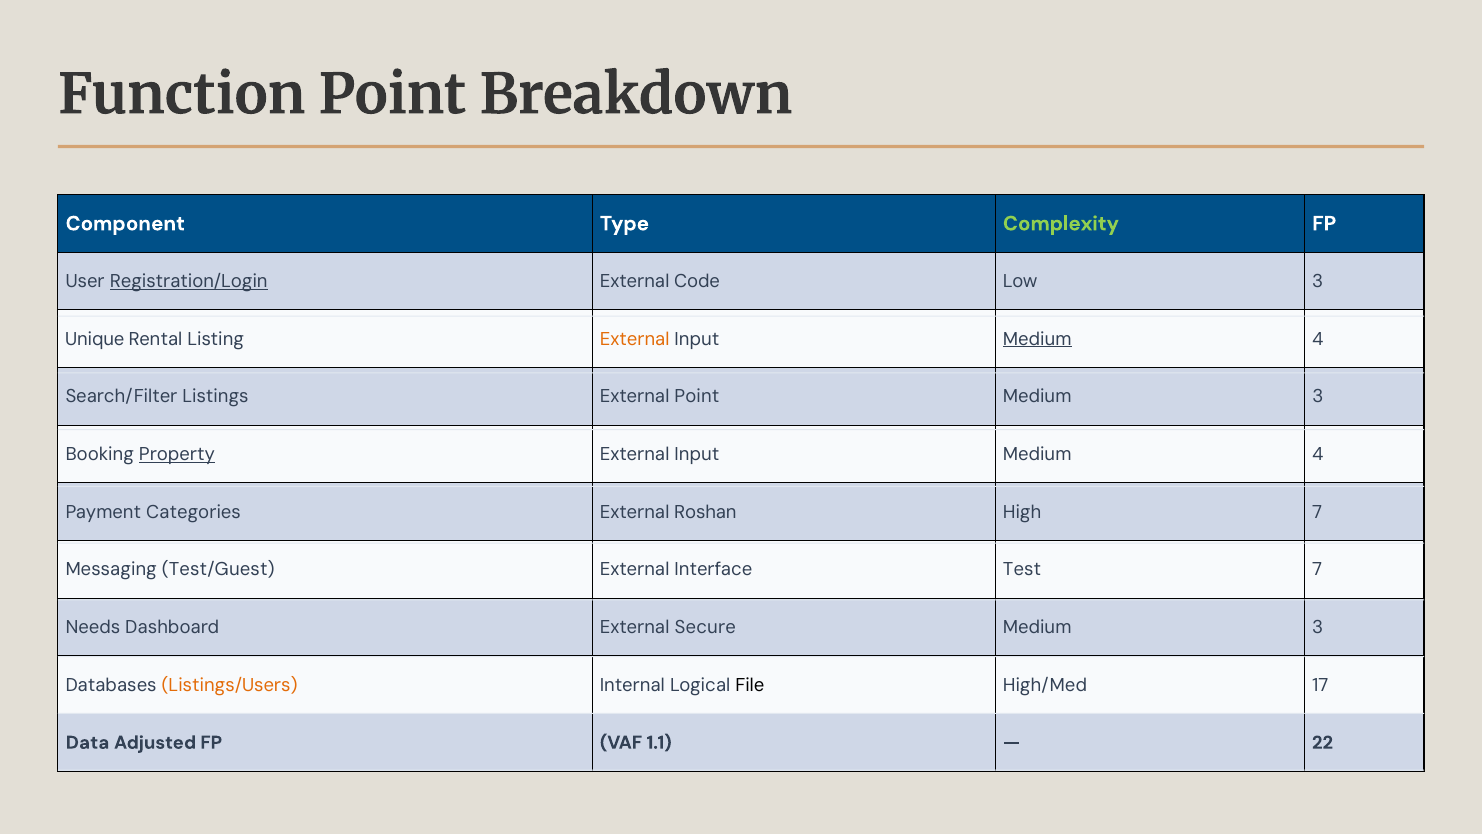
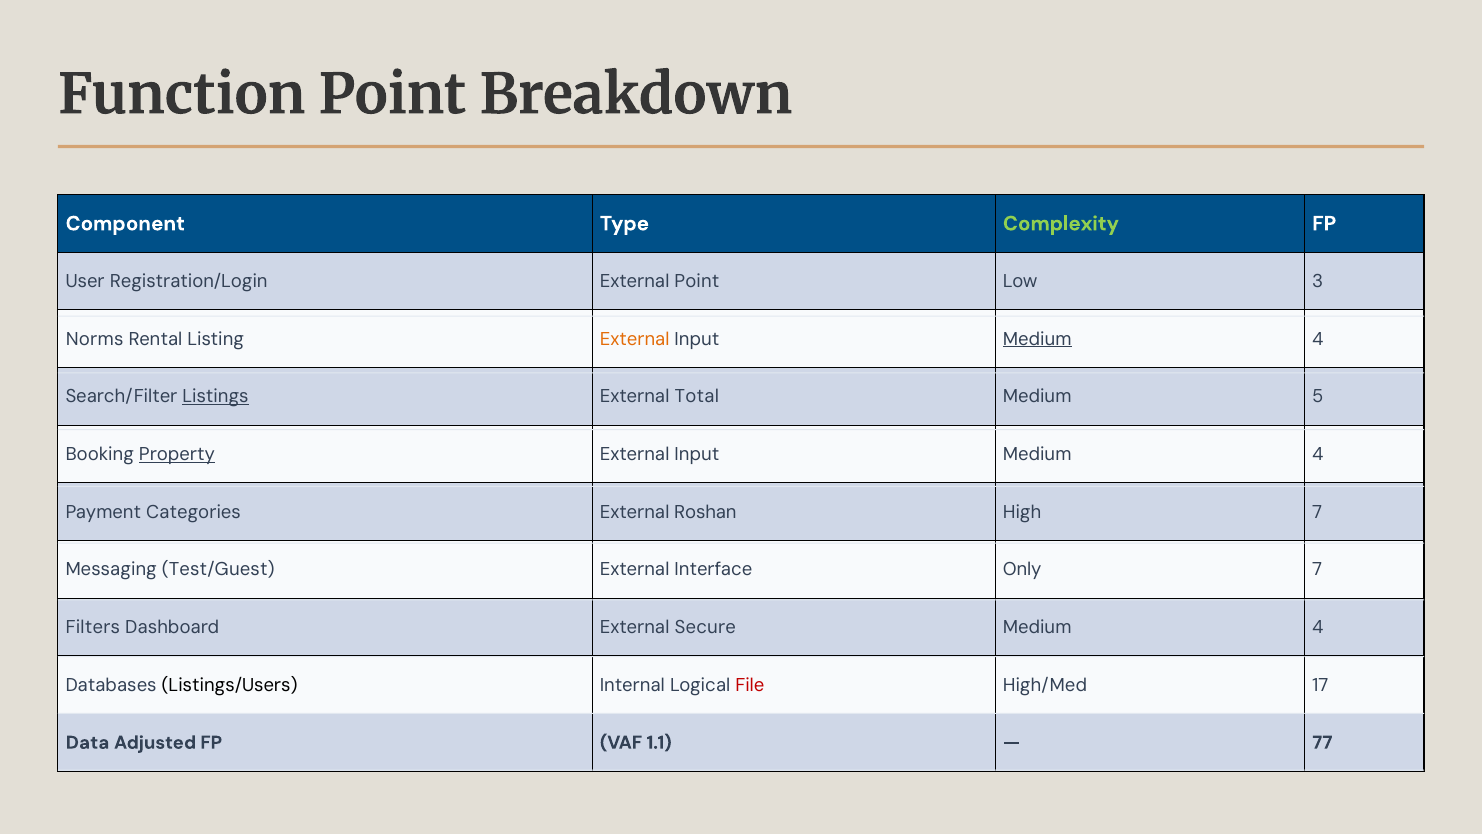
Registration/Login underline: present -> none
External Code: Code -> Point
Unique: Unique -> Norms
Listings underline: none -> present
External Point: Point -> Total
3 at (1318, 396): 3 -> 5
Test: Test -> Only
Needs: Needs -> Filters
3 at (1318, 627): 3 -> 4
Listings/Users colour: orange -> black
File colour: black -> red
22: 22 -> 77
